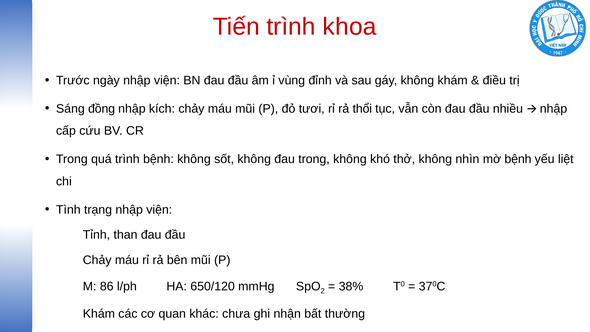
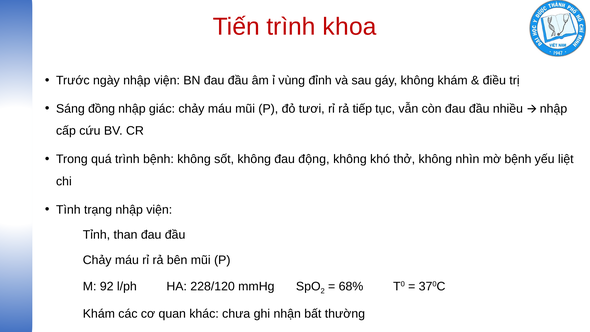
kích: kích -> giác
thổi: thổi -> tiếp
đau trong: trong -> động
86: 86 -> 92
650/120: 650/120 -> 228/120
38%: 38% -> 68%
